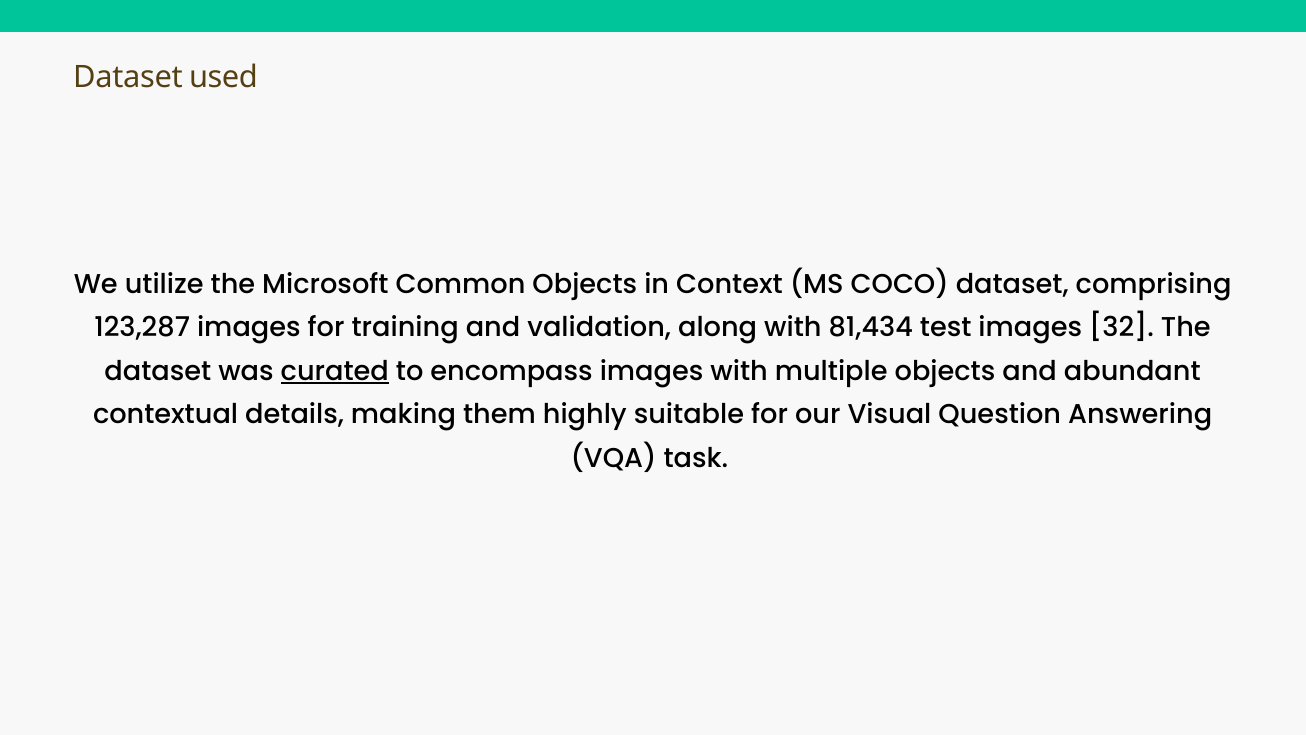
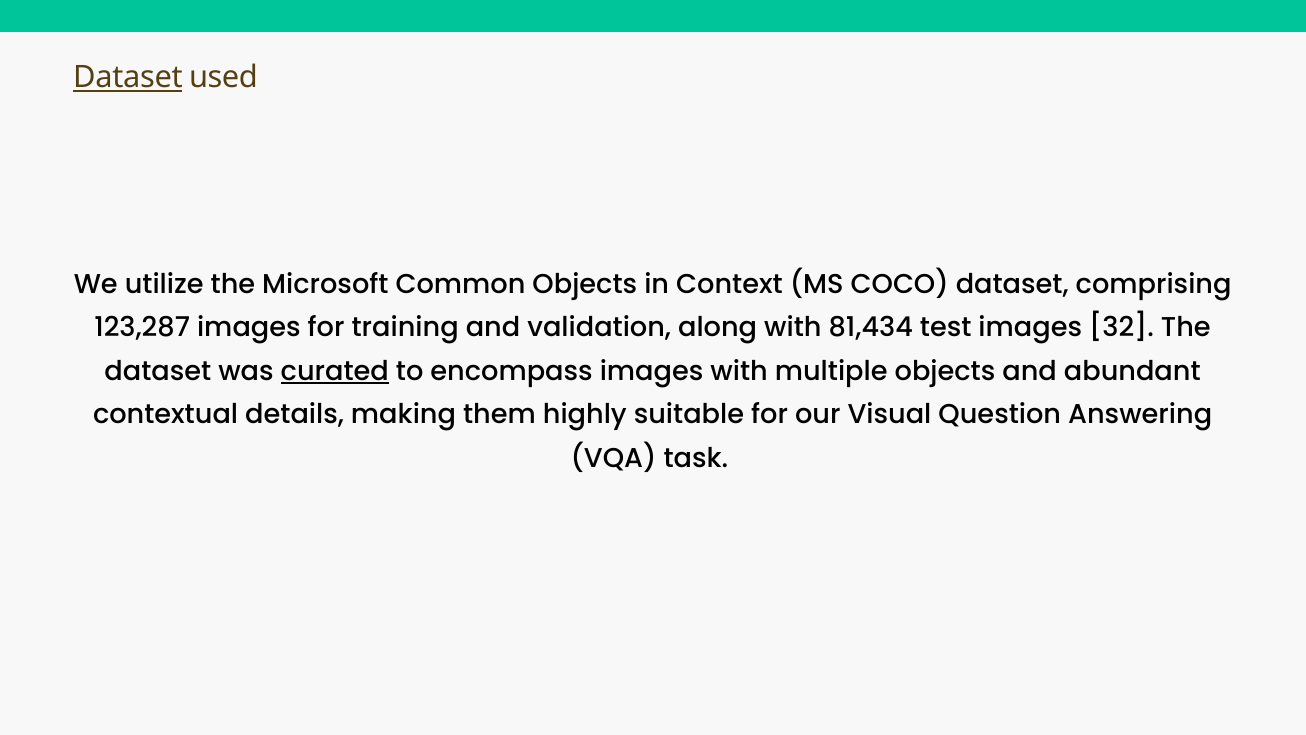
Dataset at (128, 77) underline: none -> present
